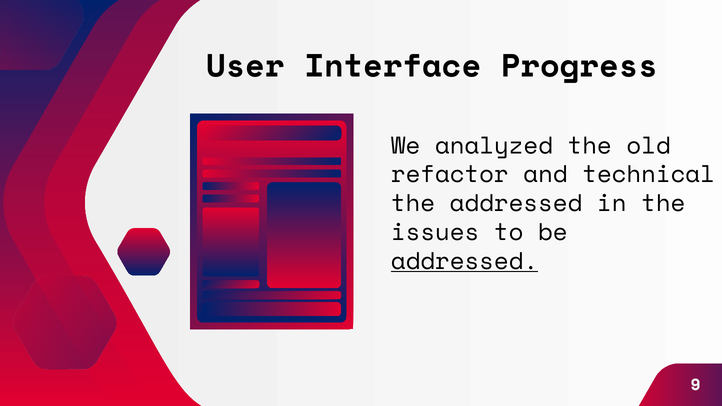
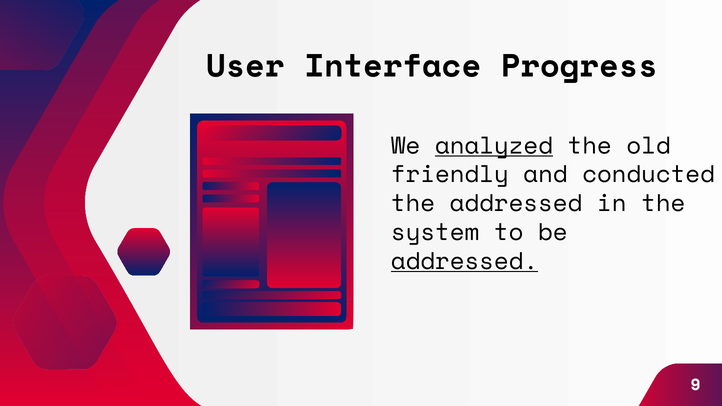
analyzed underline: none -> present
refactor: refactor -> friendly
technical: technical -> conducted
issues: issues -> system
